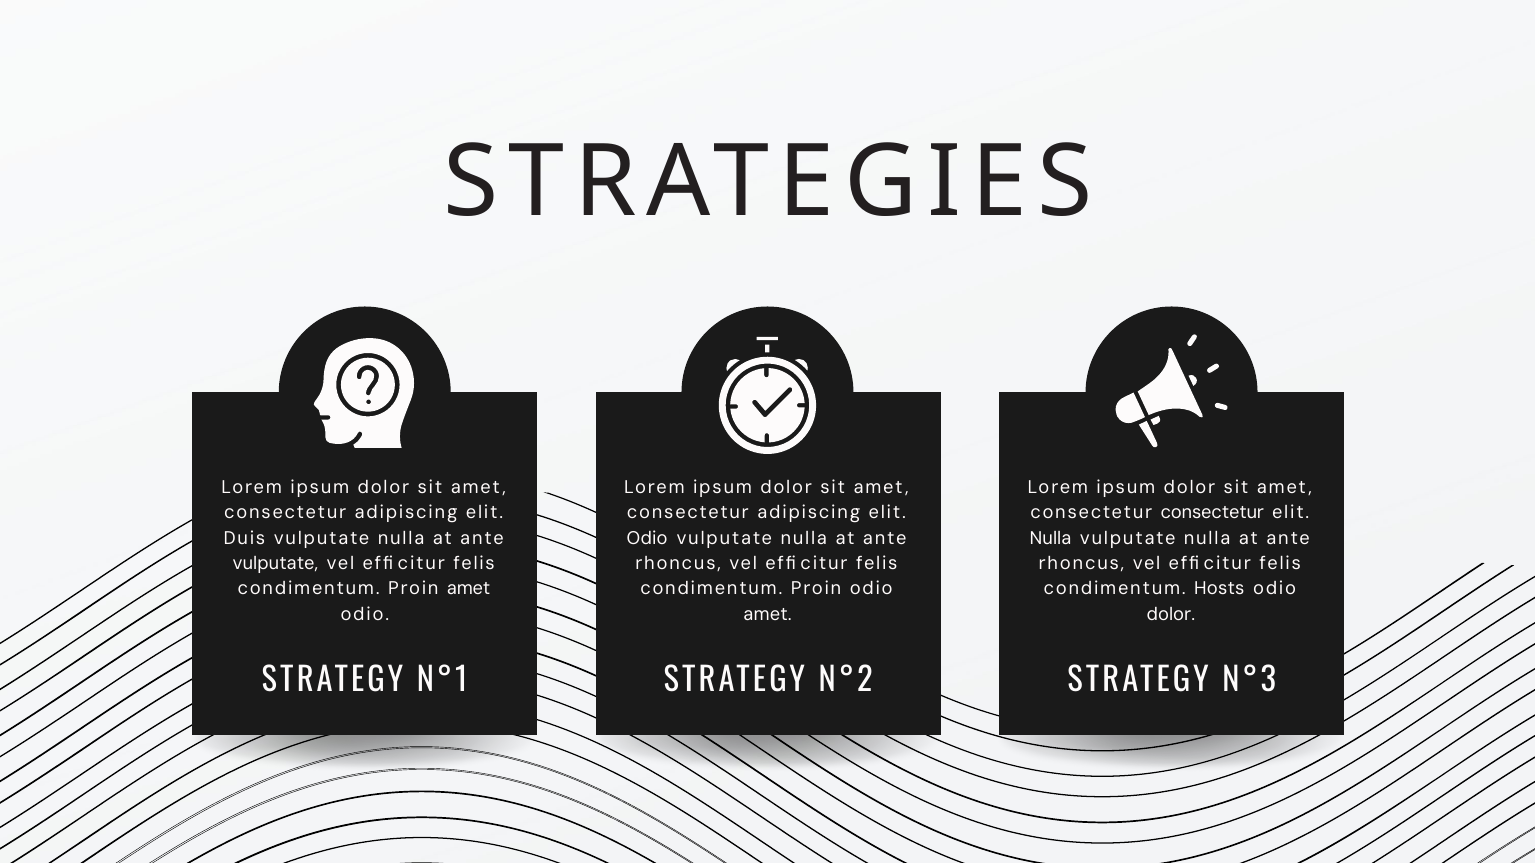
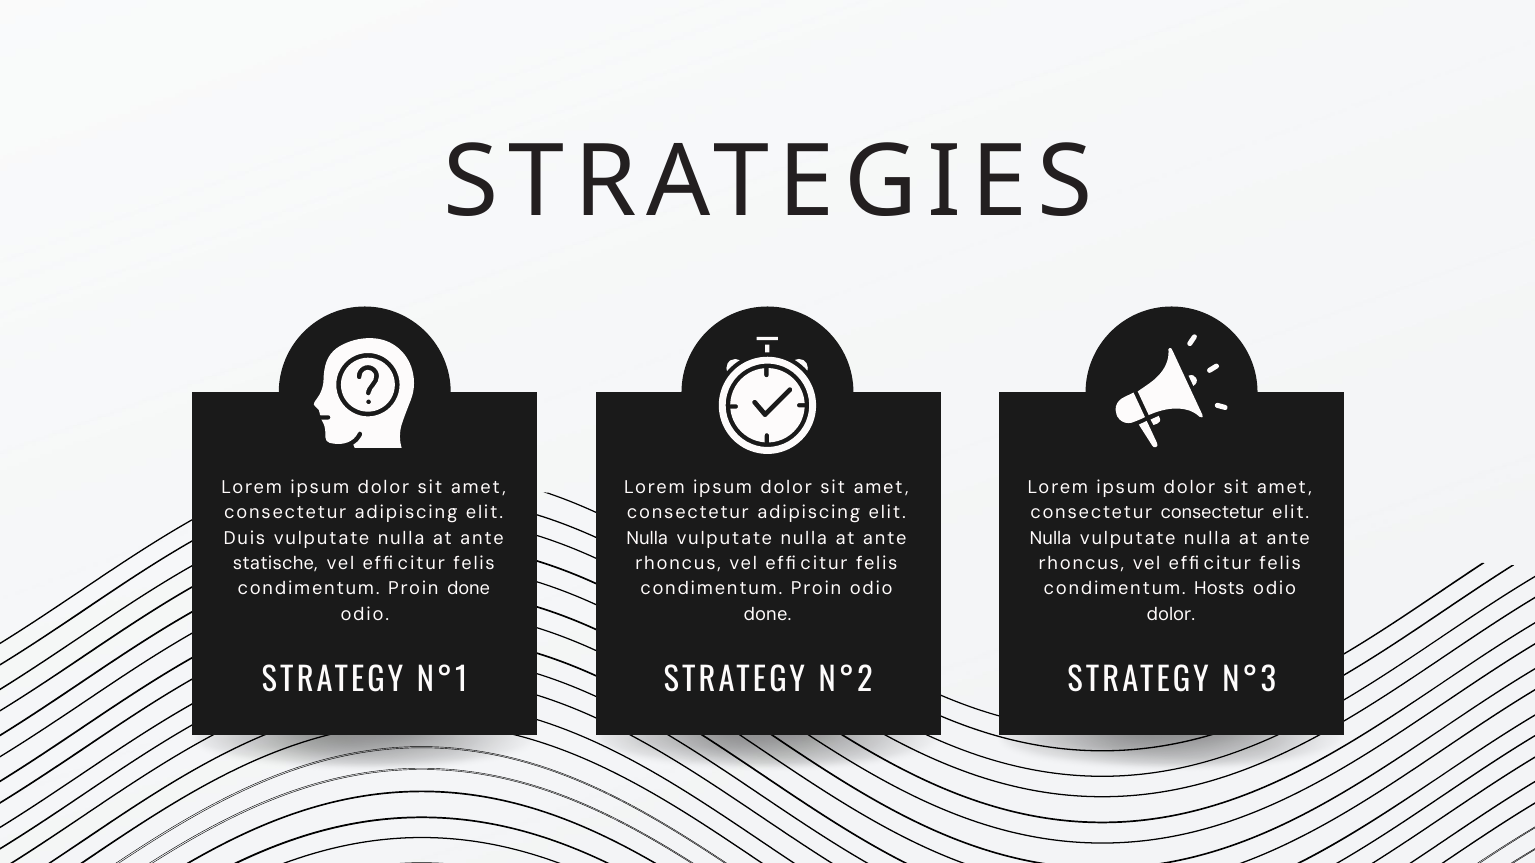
Odio at (647, 538): Odio -> Nulla
vulputate at (275, 564): vulputate -> statische
Proin amet: amet -> done
amet at (767, 614): amet -> done
